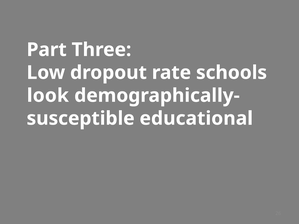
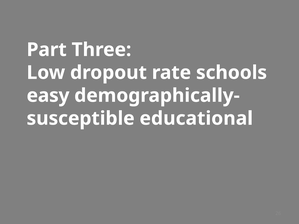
look: look -> easy
